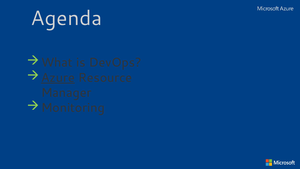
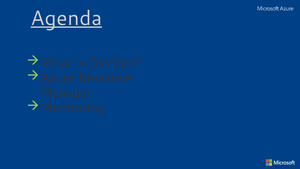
Agenda underline: none -> present
